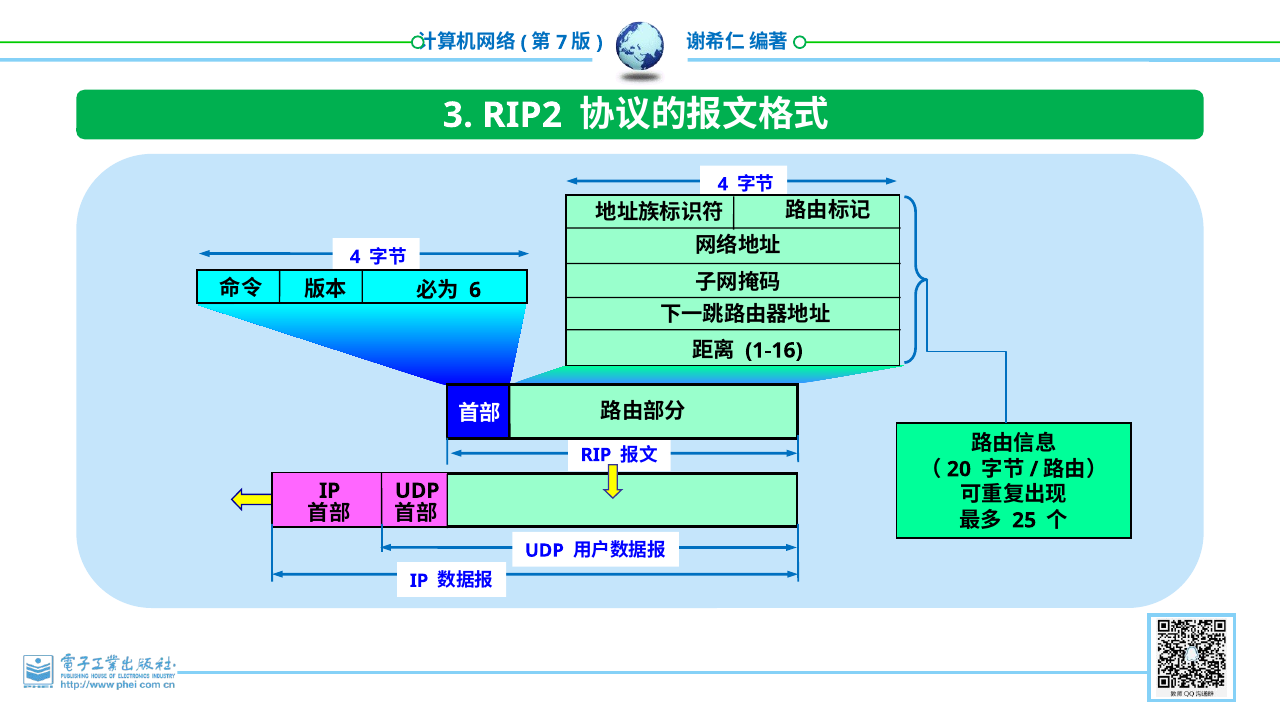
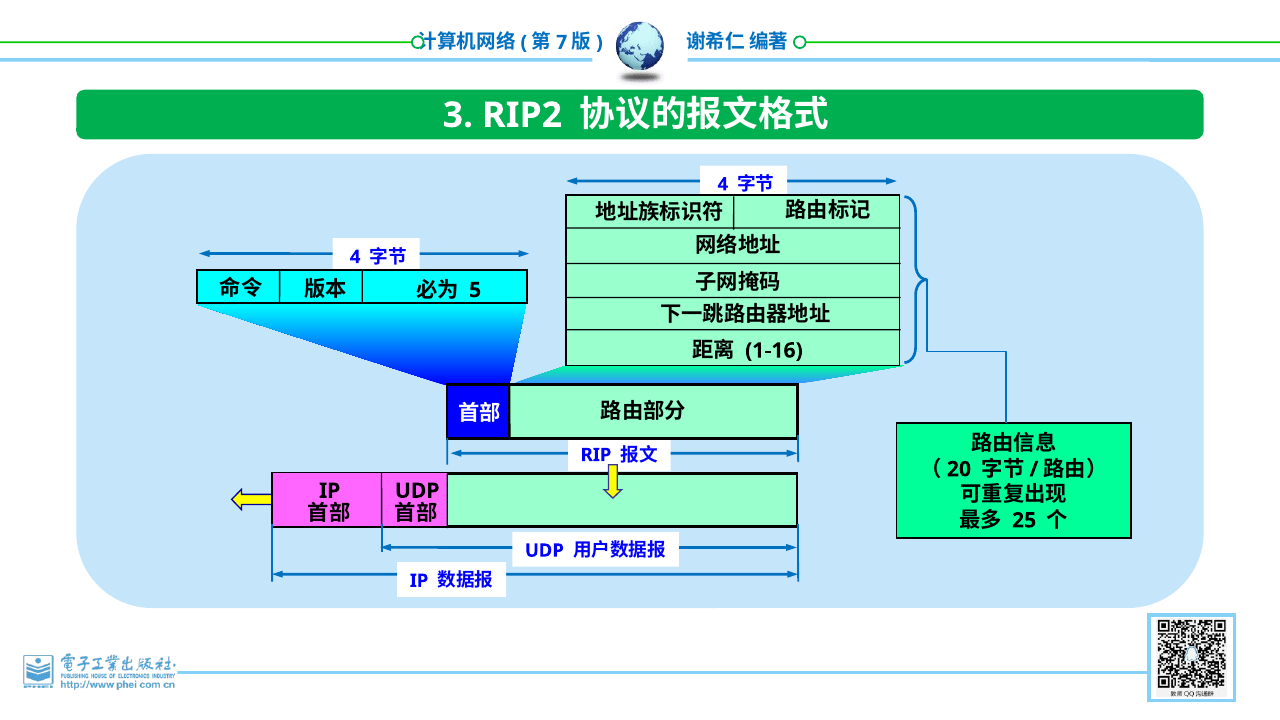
6: 6 -> 5
